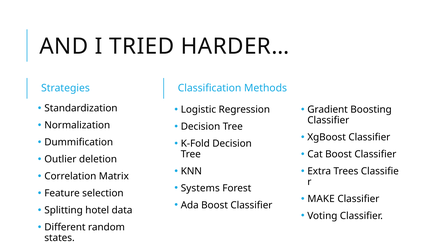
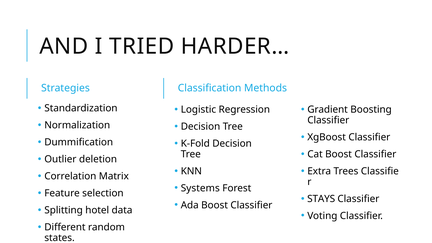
MAKE: MAKE -> STAYS
